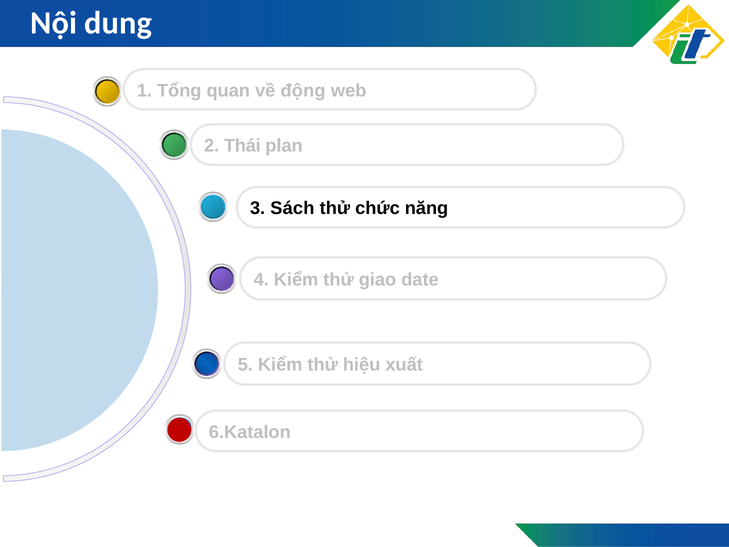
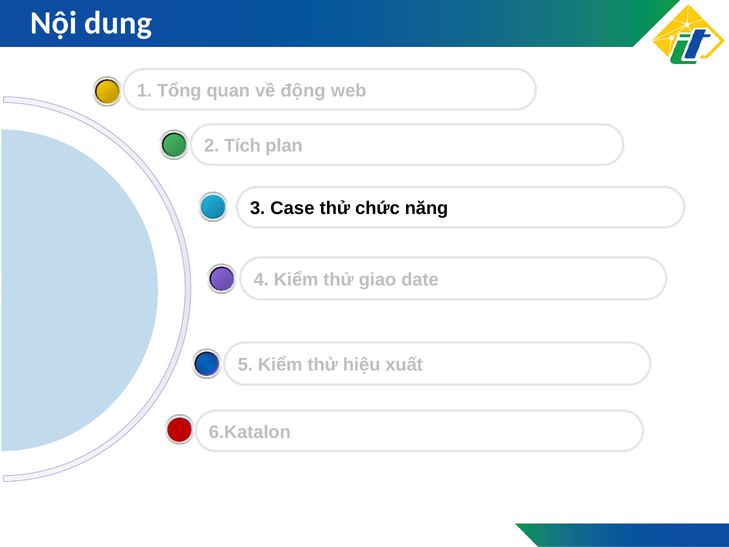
Thái: Thái -> Tích
Sách: Sách -> Case
